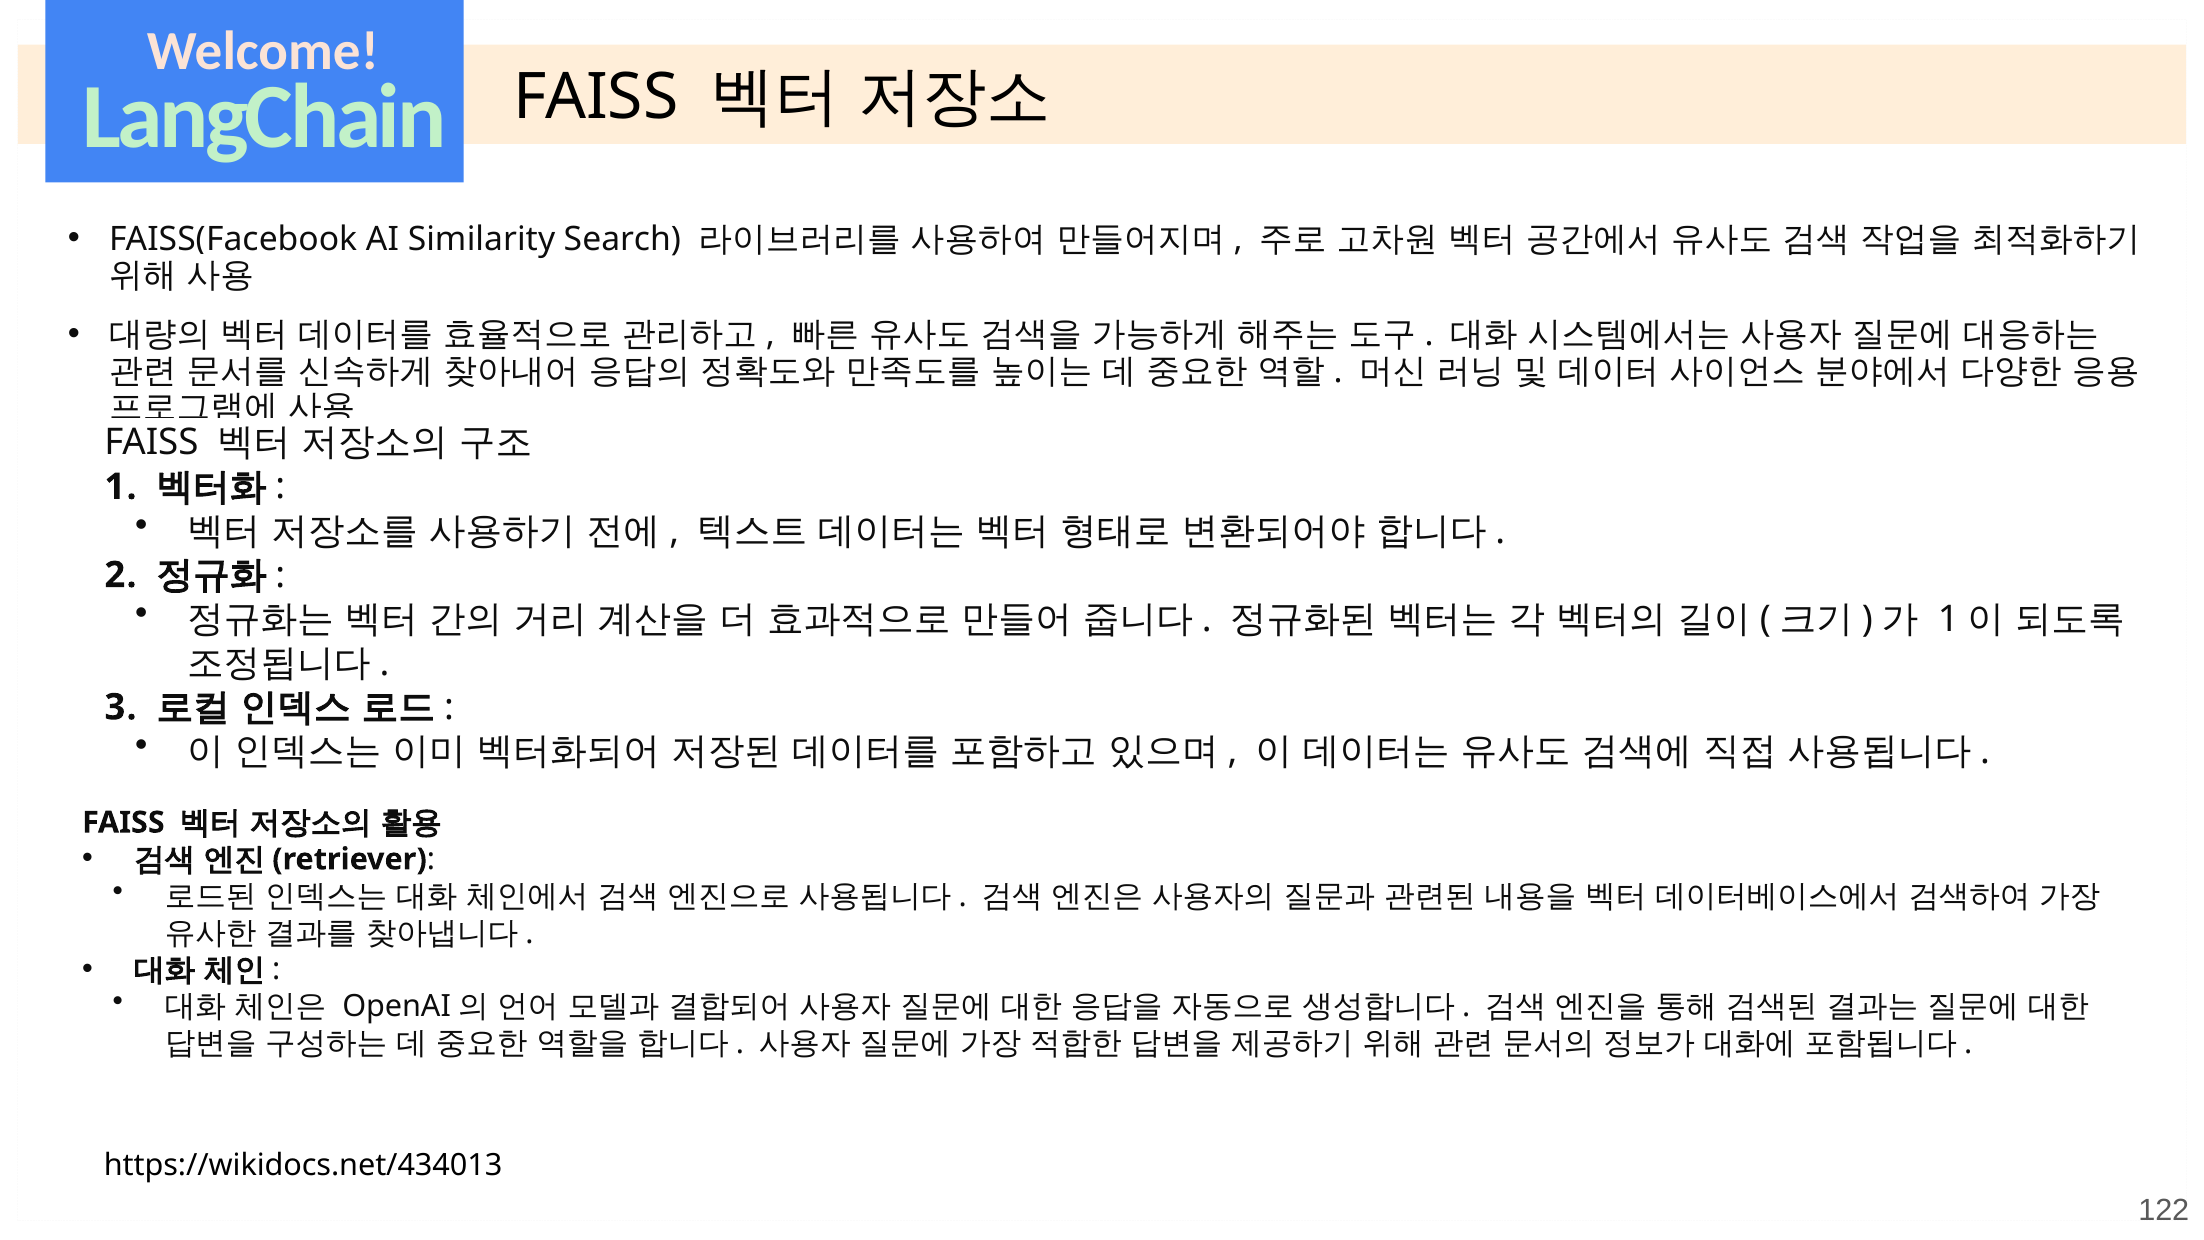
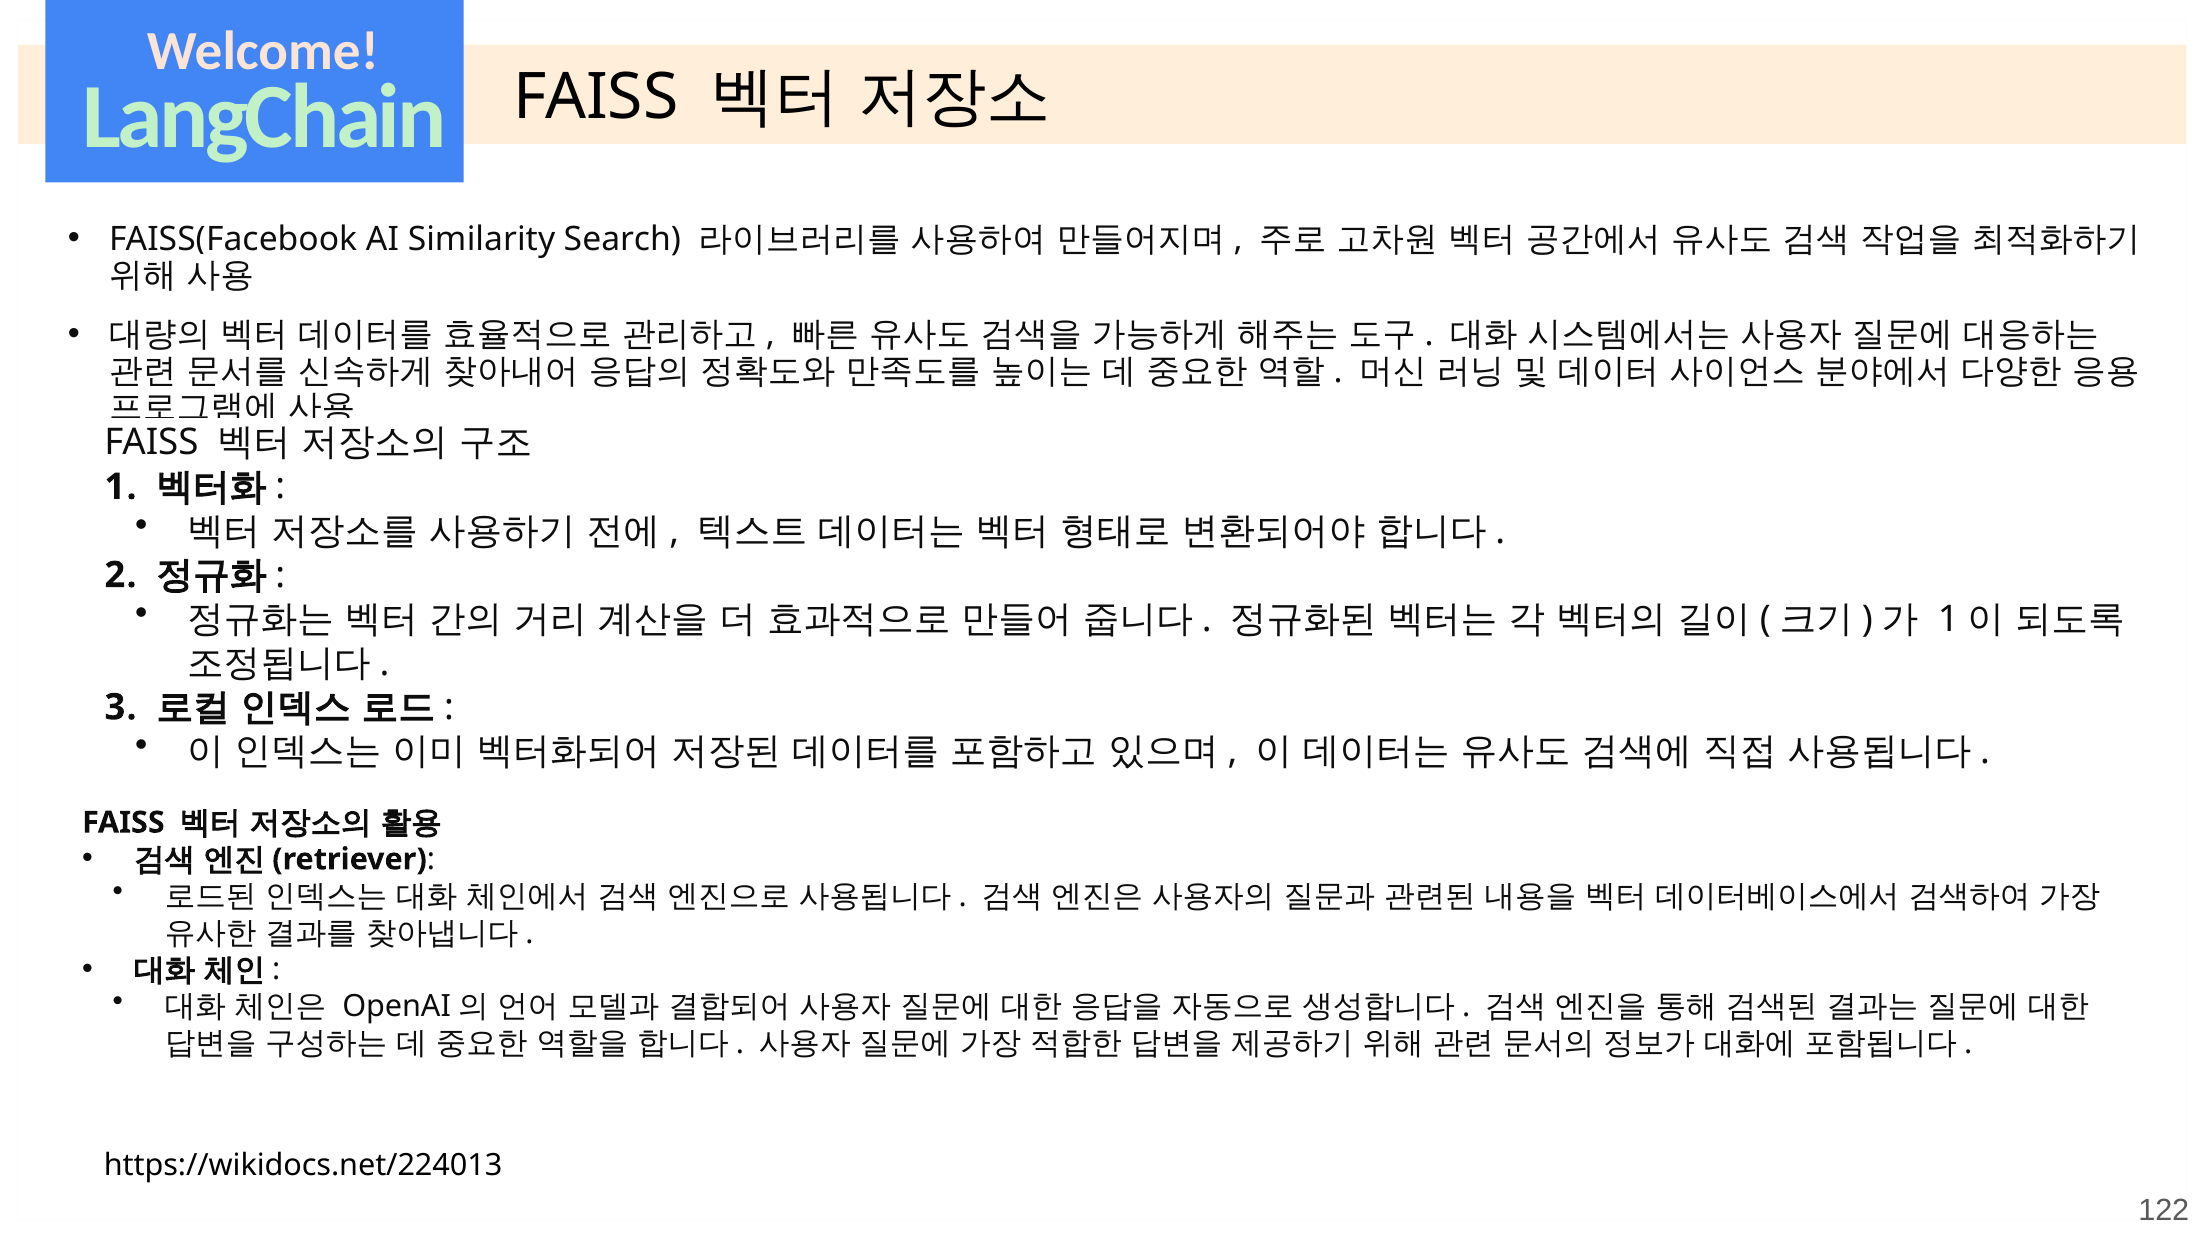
https://wikidocs.net/434013: https://wikidocs.net/434013 -> https://wikidocs.net/224013
